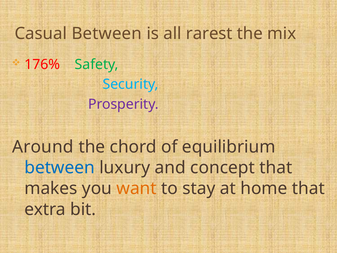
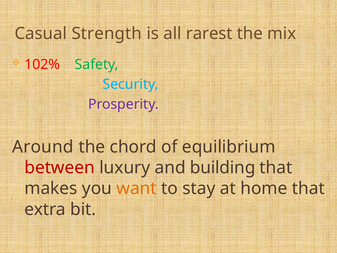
Casual Between: Between -> Strength
176%: 176% -> 102%
between at (60, 168) colour: blue -> red
concept: concept -> building
